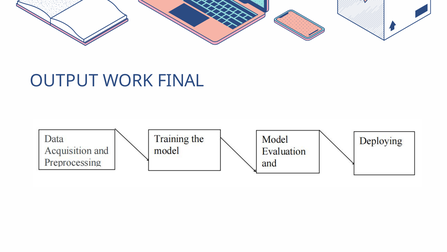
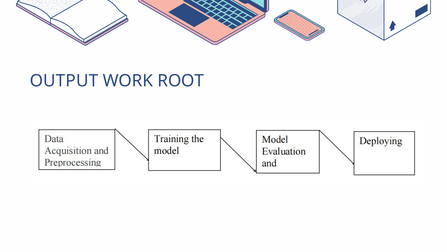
FINAL: FINAL -> ROOT
